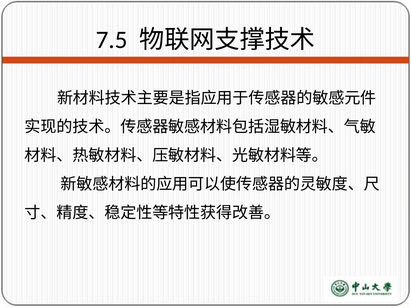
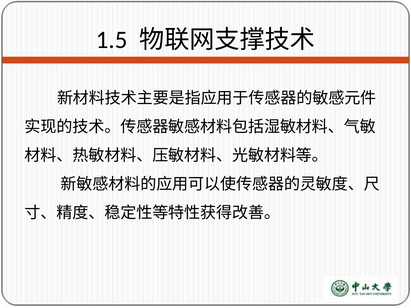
7.5: 7.5 -> 1.5
